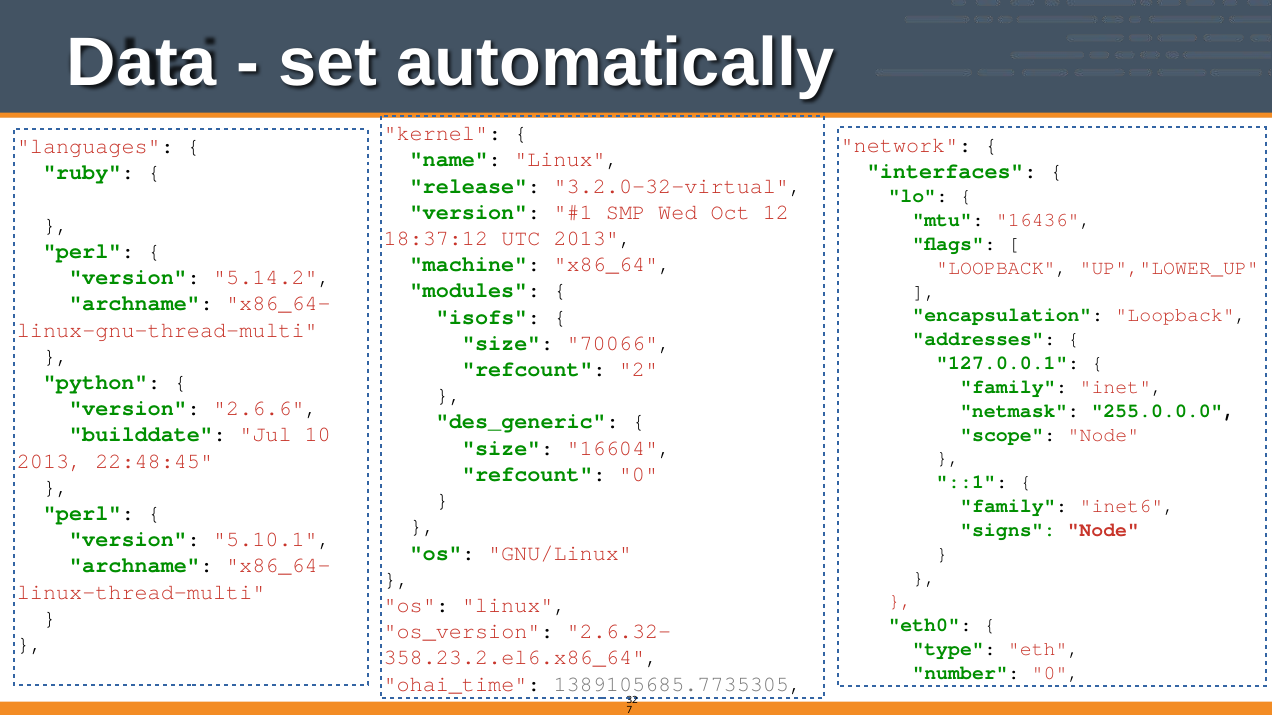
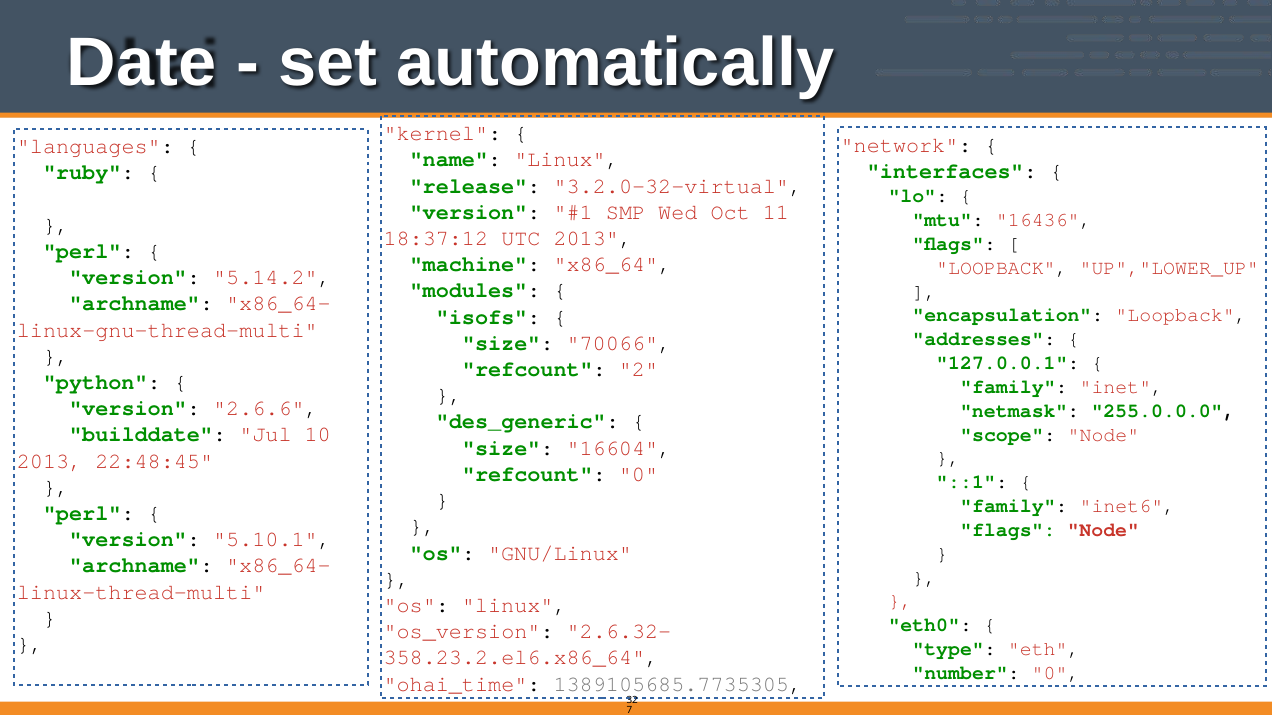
Data: Data -> Date
12: 12 -> 11
signs at (1008, 530): signs -> flags
